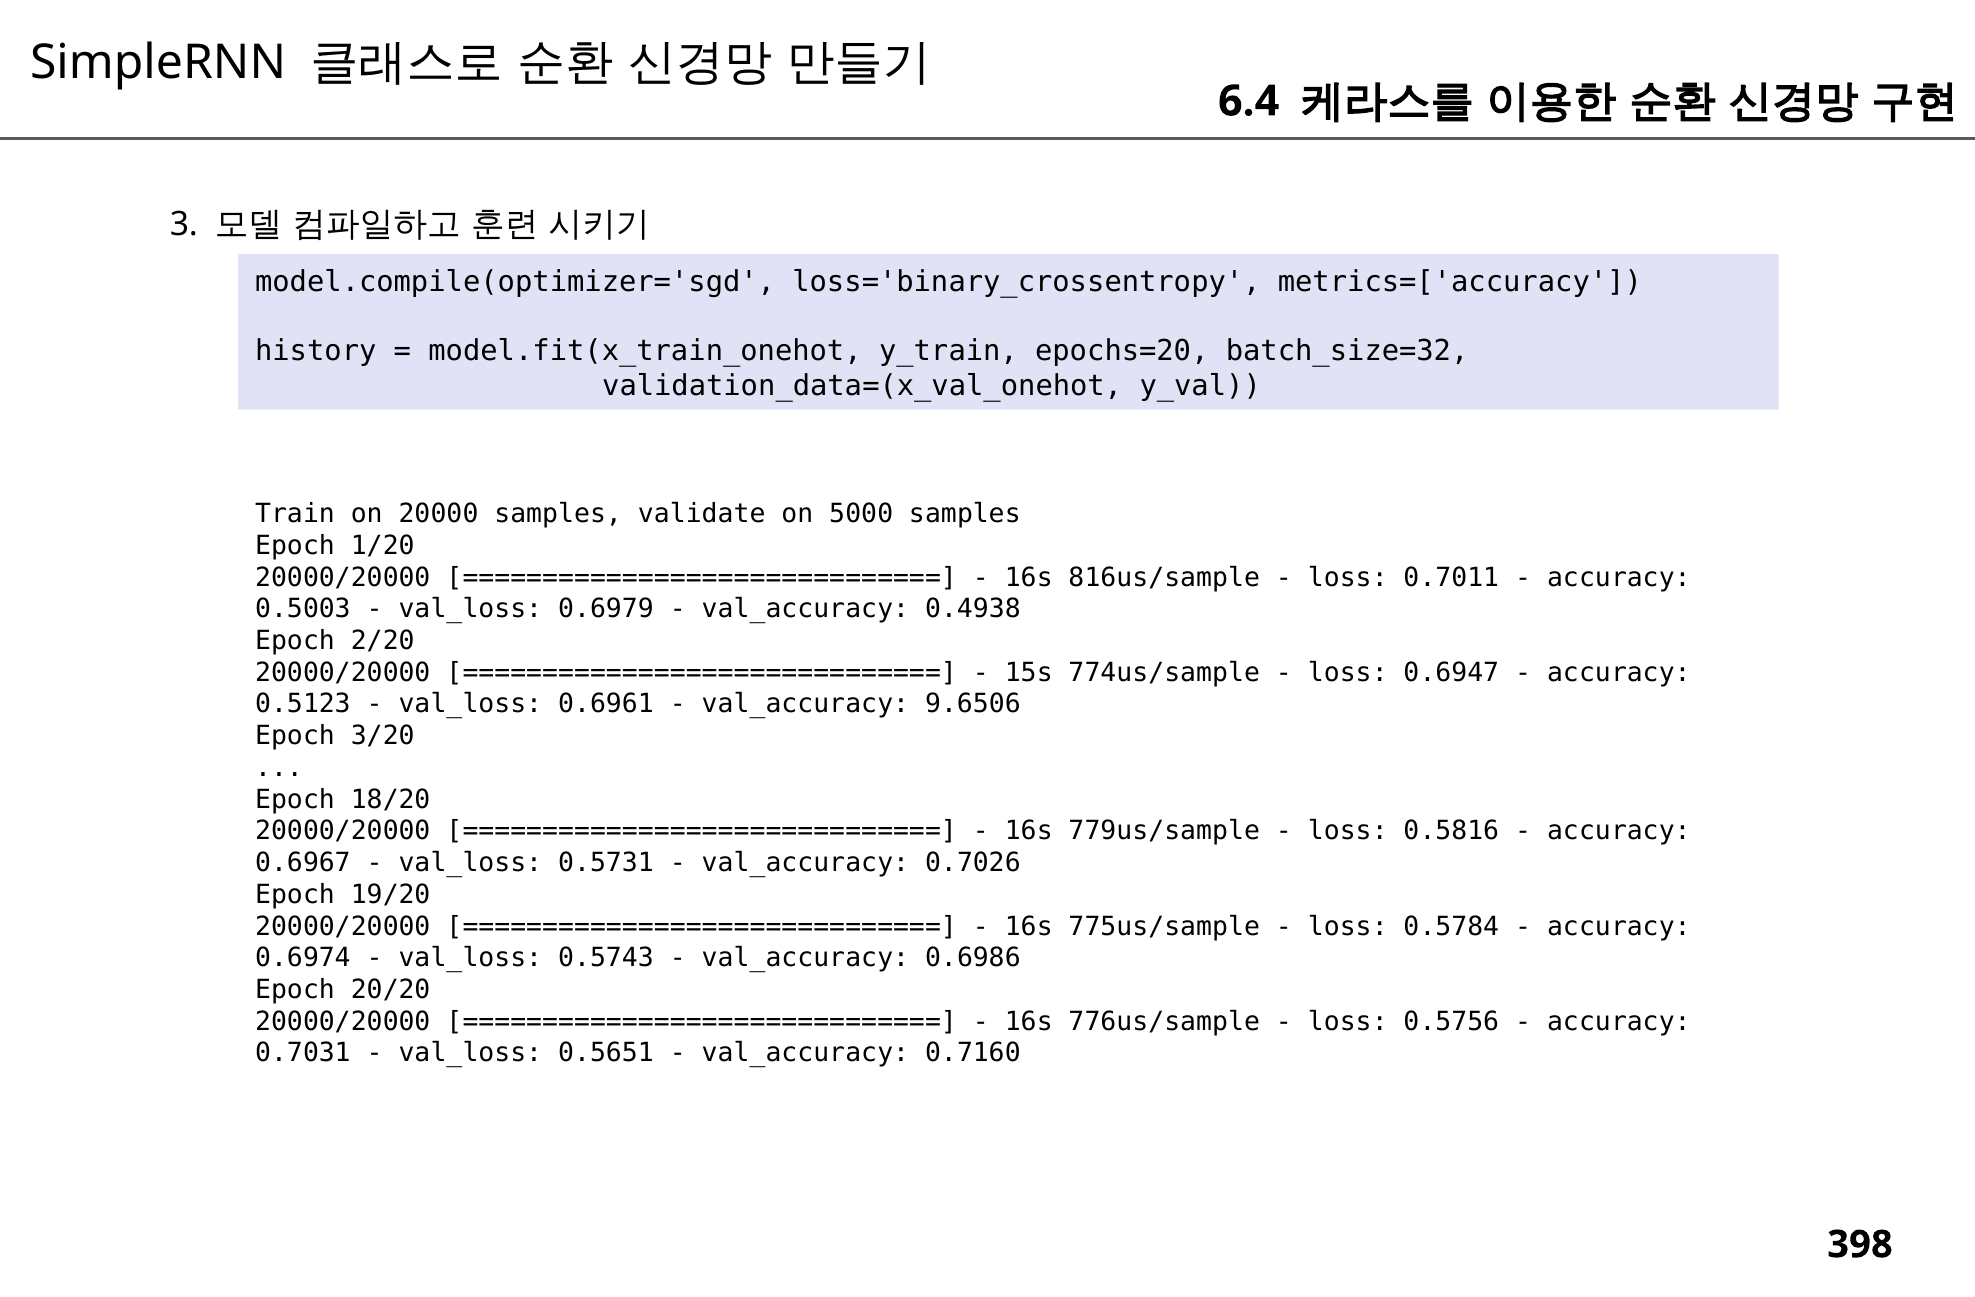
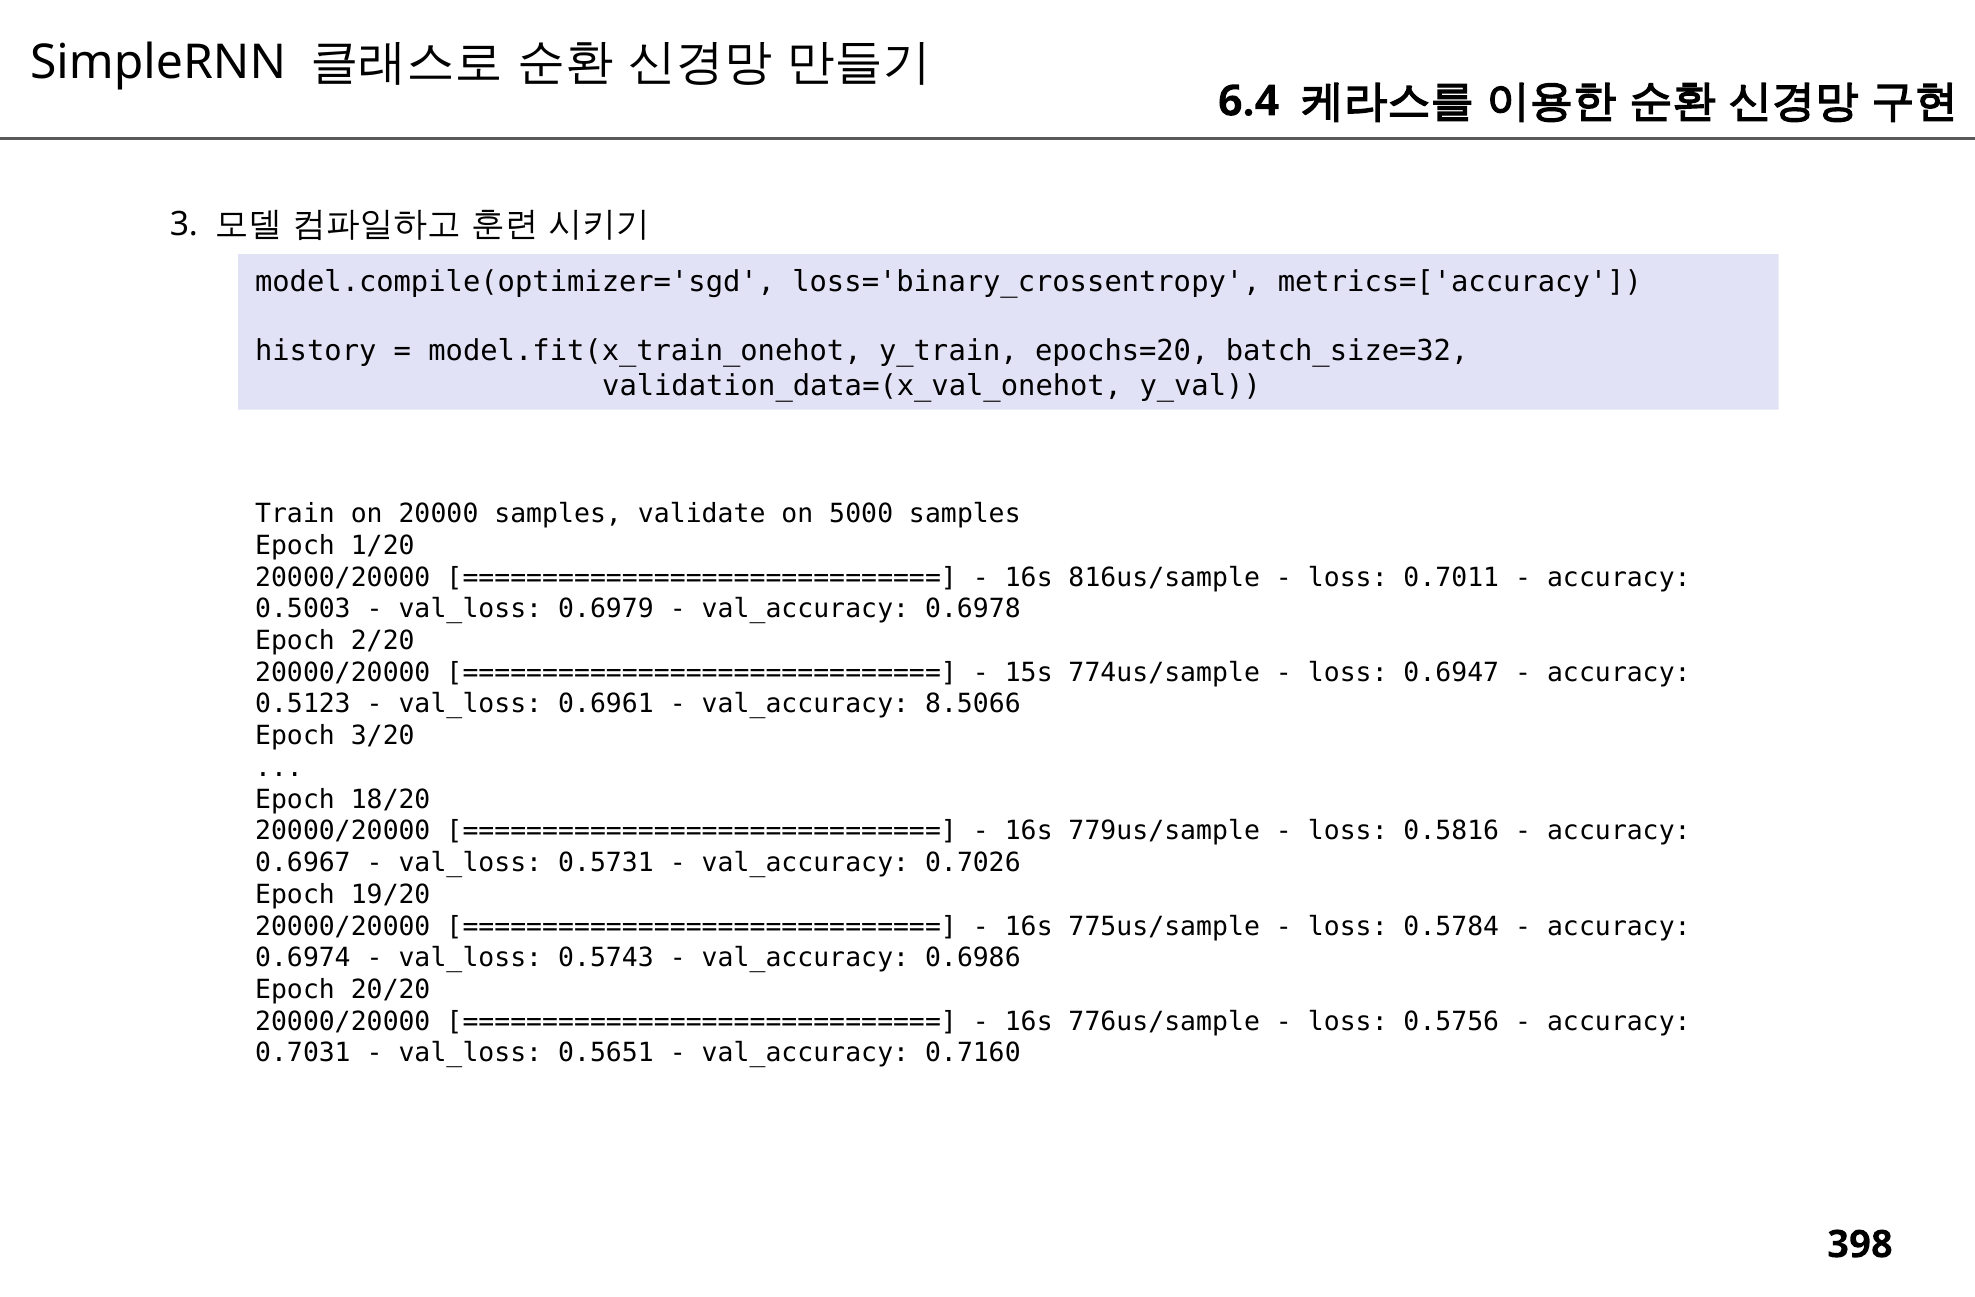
0.4938: 0.4938 -> 0.6978
9.6506: 9.6506 -> 8.5066
